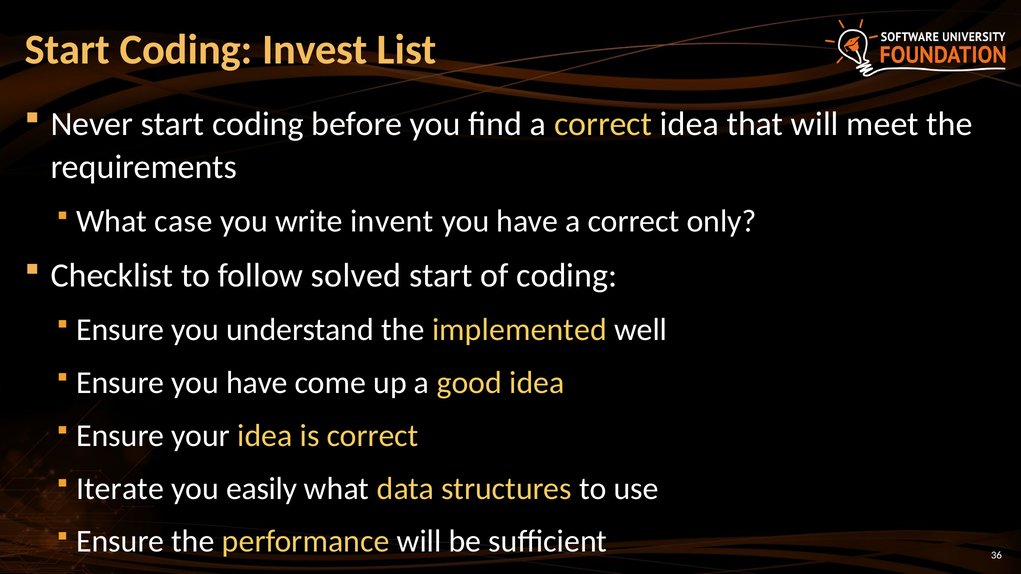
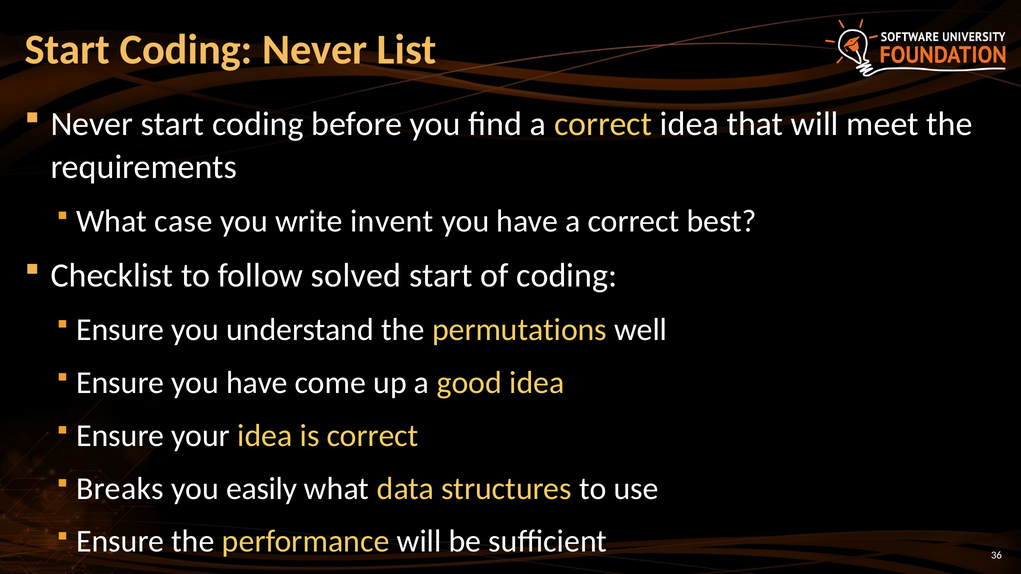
Coding Invest: Invest -> Never
only: only -> best
implemented: implemented -> permutations
Iterate: Iterate -> Breaks
